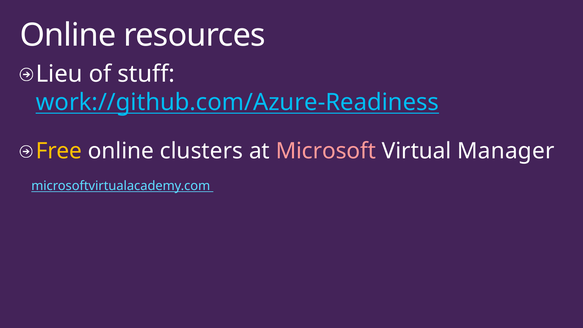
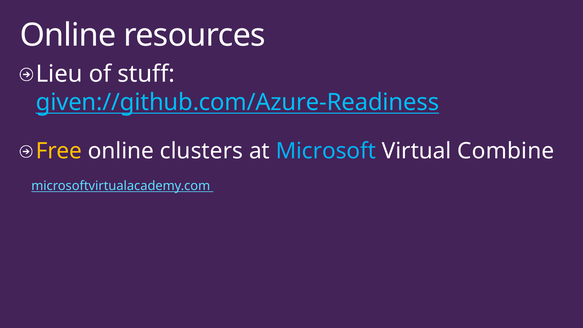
work://github.com/Azure-Readiness: work://github.com/Azure-Readiness -> given://github.com/Azure-Readiness
Microsoft colour: pink -> light blue
Manager: Manager -> Combine
